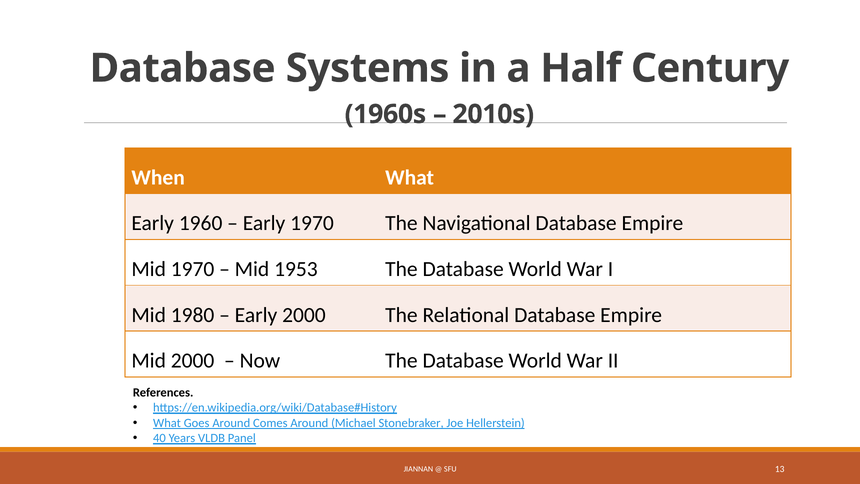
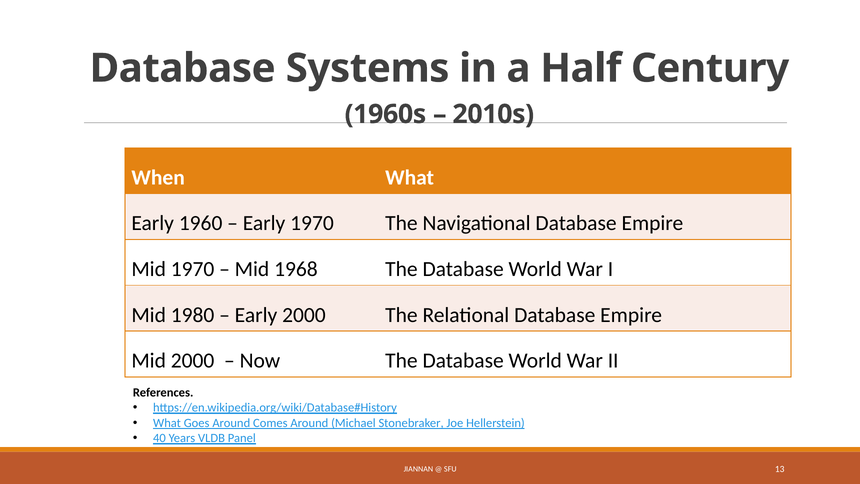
1953: 1953 -> 1968
